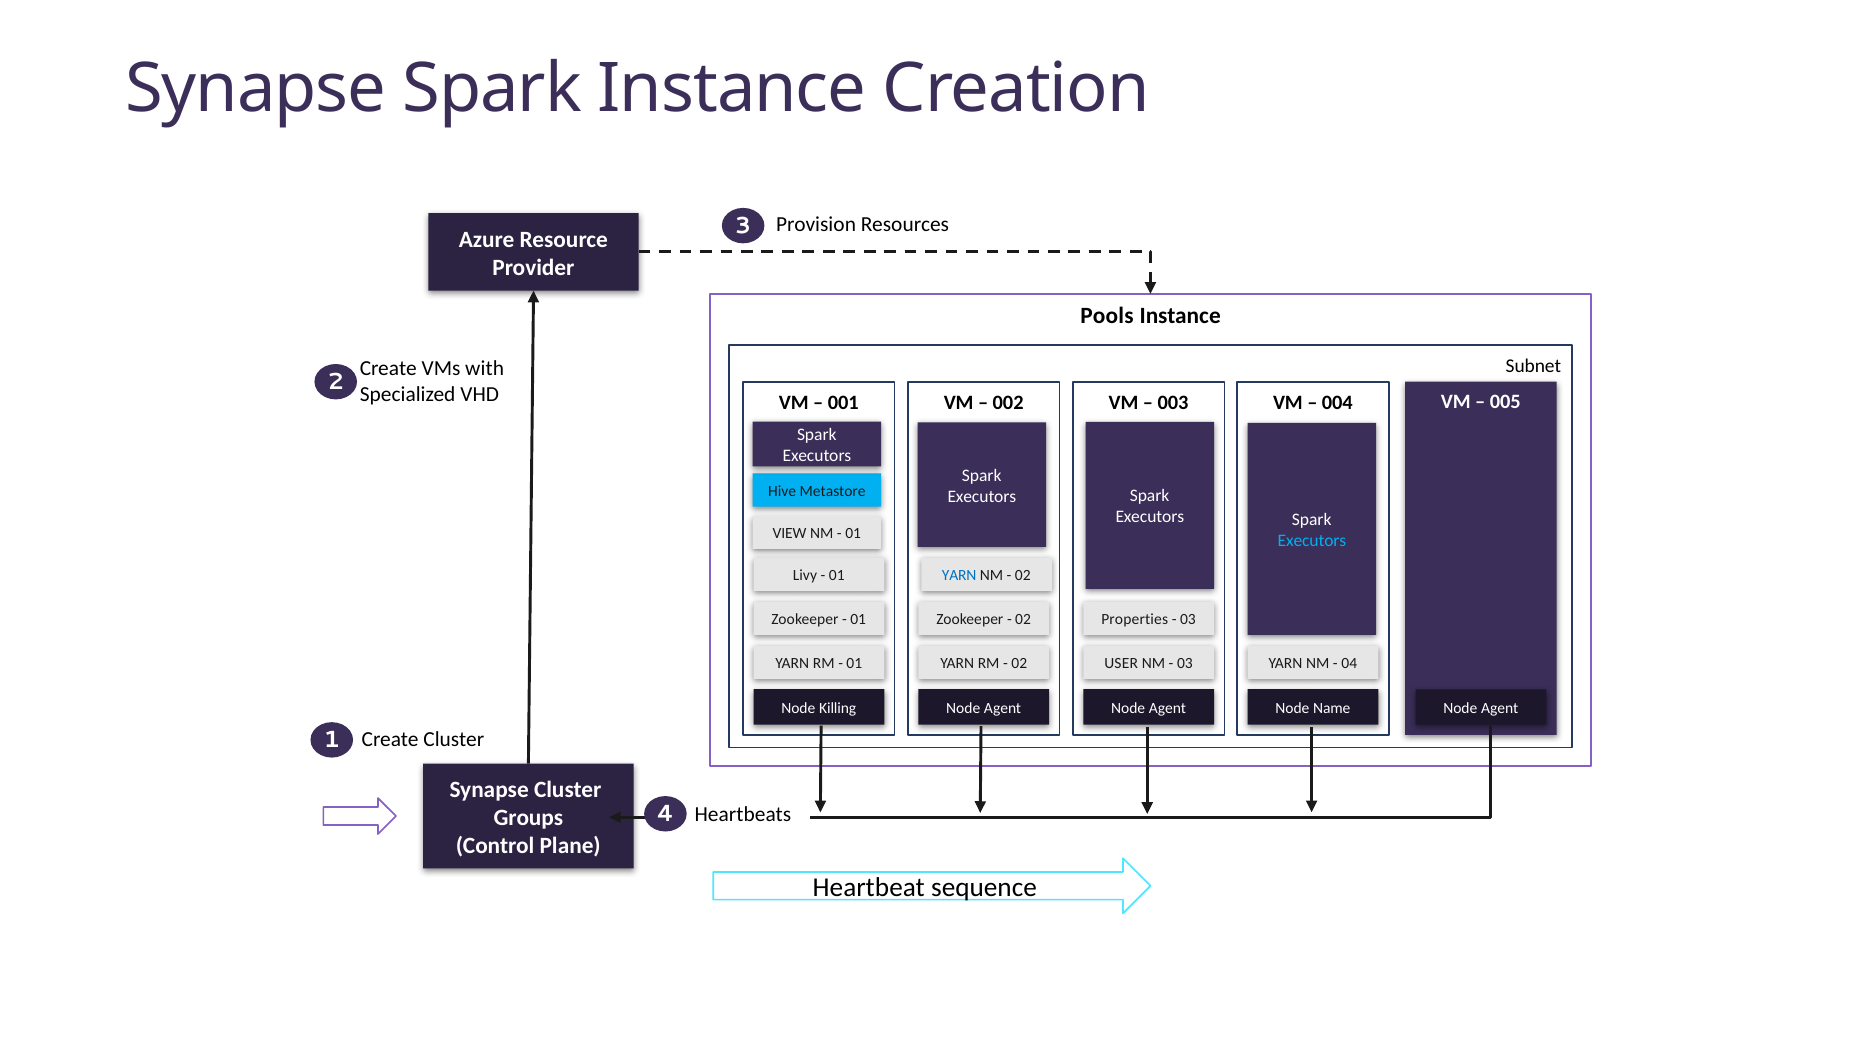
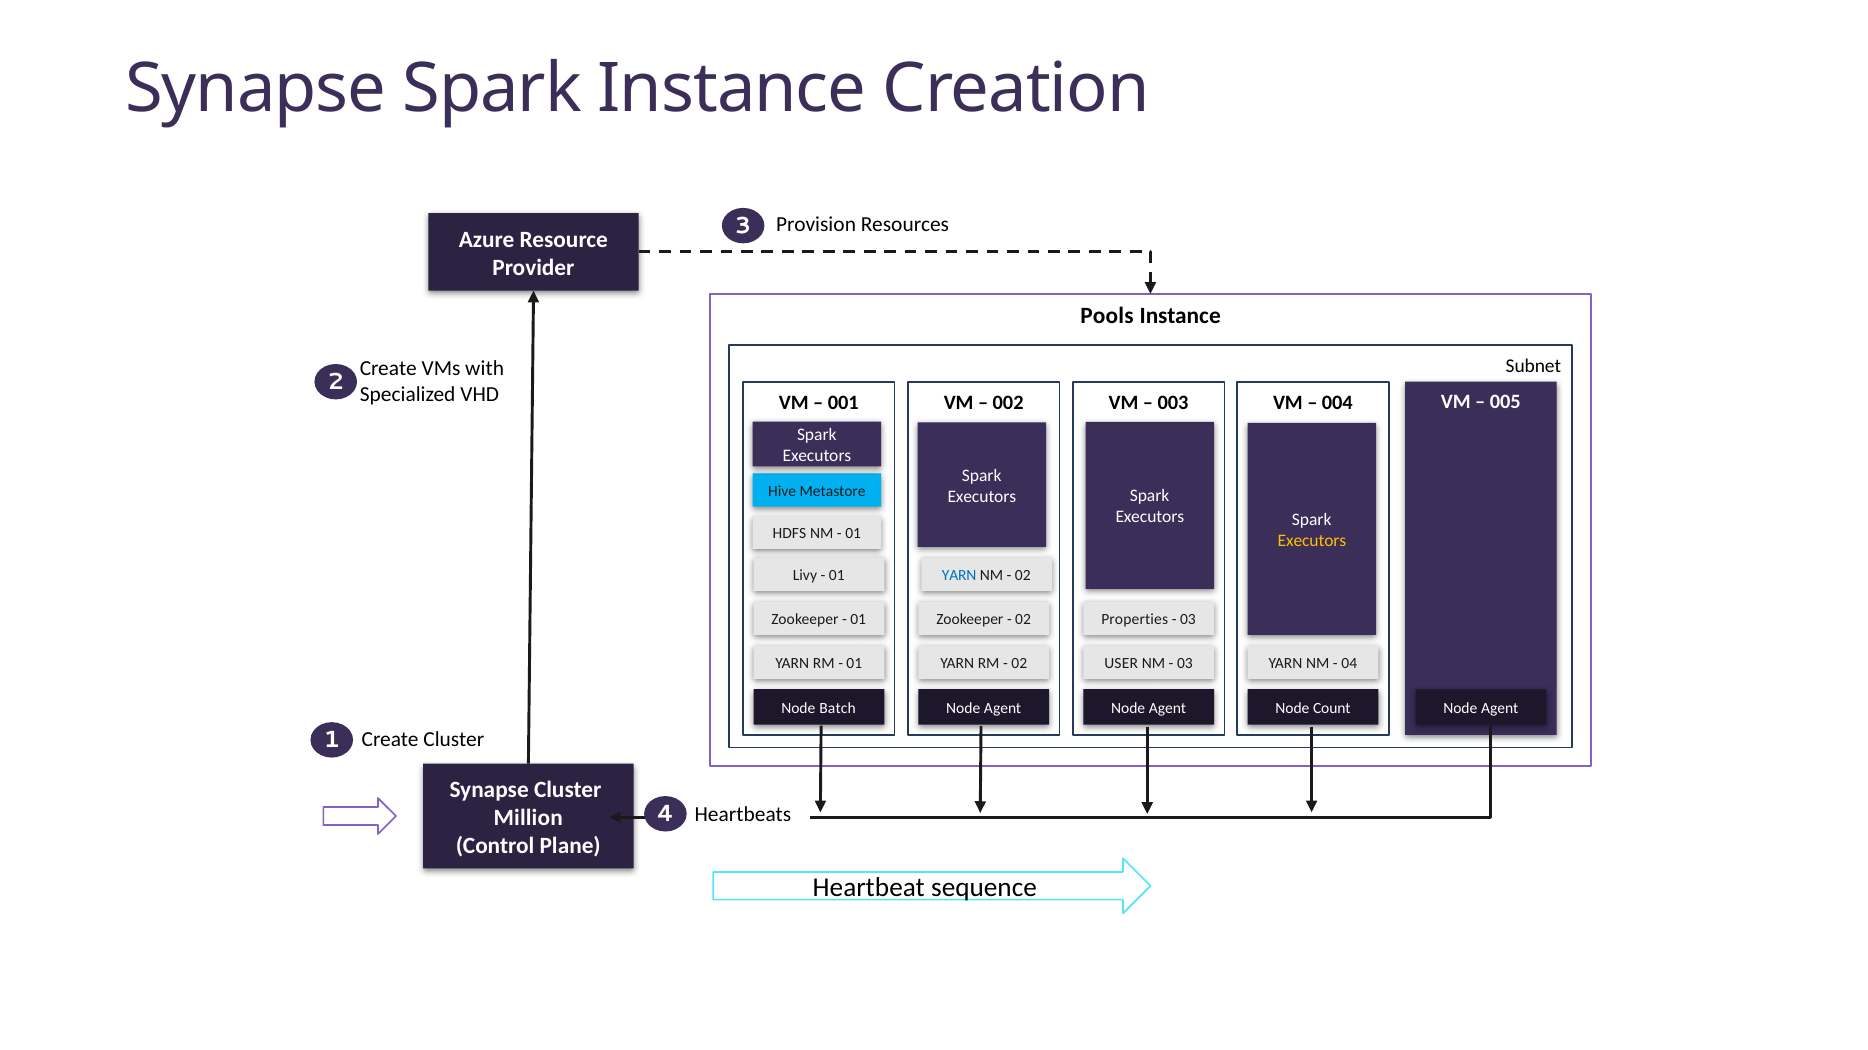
VIEW: VIEW -> HDFS
Executors at (1312, 541) colour: light blue -> yellow
Killing: Killing -> Batch
Name: Name -> Count
Groups: Groups -> Million
